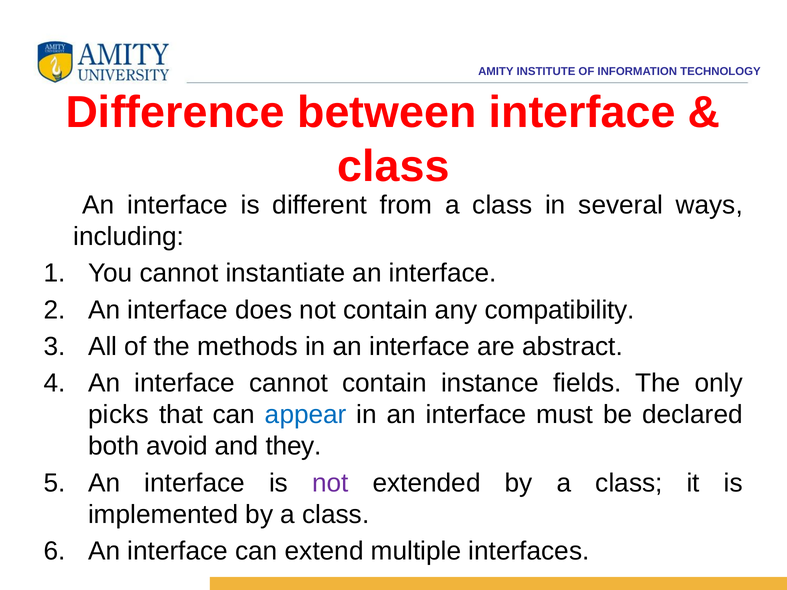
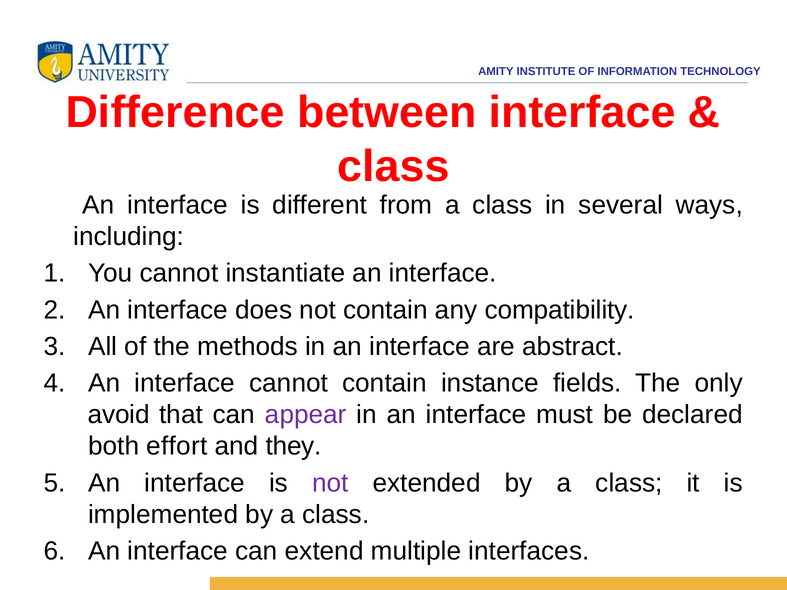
picks: picks -> avoid
appear colour: blue -> purple
avoid: avoid -> effort
